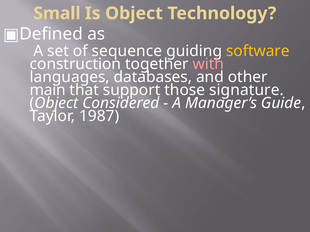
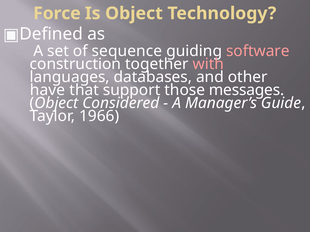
Small: Small -> Force
software colour: yellow -> pink
main: main -> have
signature: signature -> messages
1987: 1987 -> 1966
